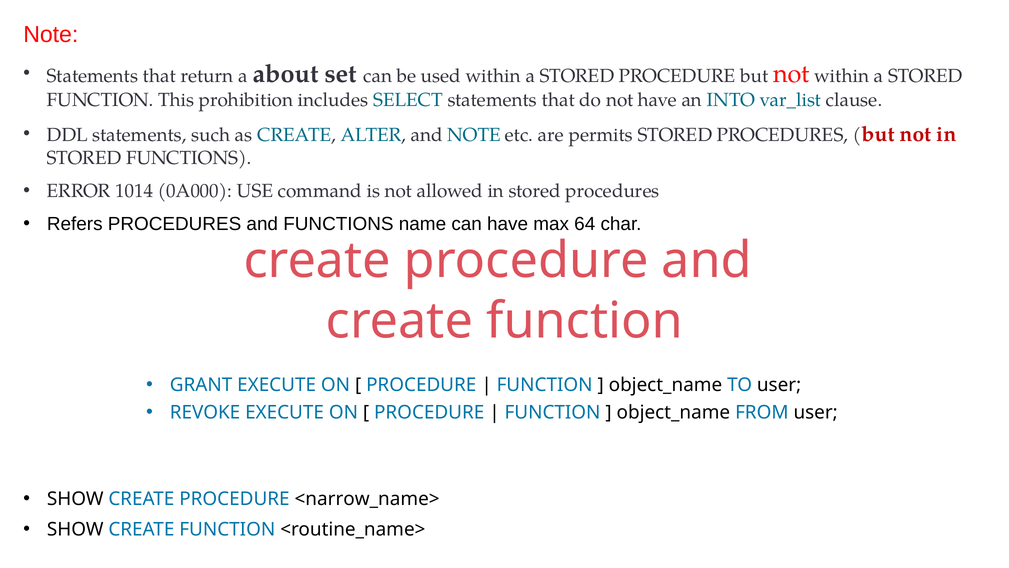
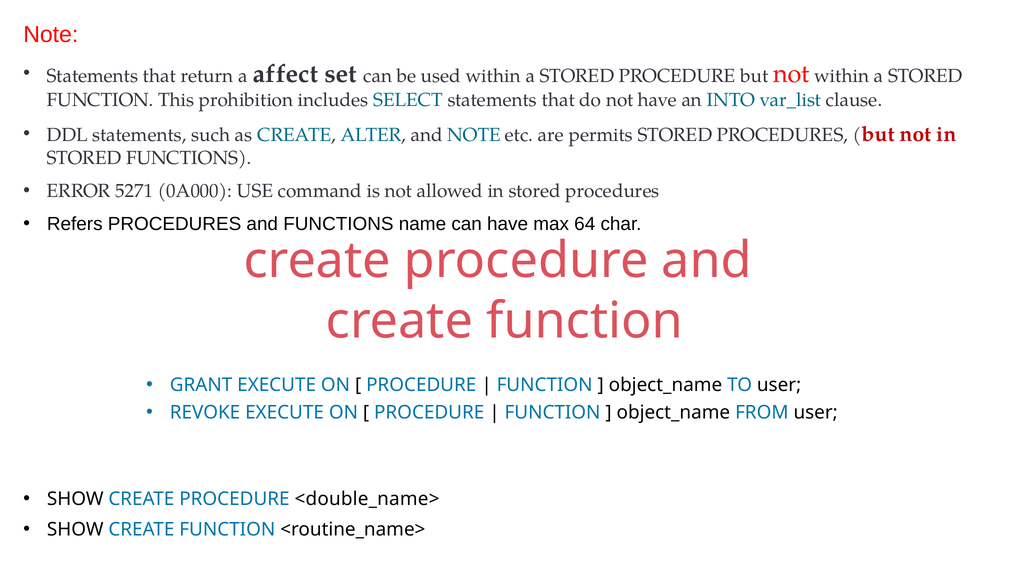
about: about -> affect
1014: 1014 -> 5271
<narrow_name>: <narrow_name> -> <double_name>
